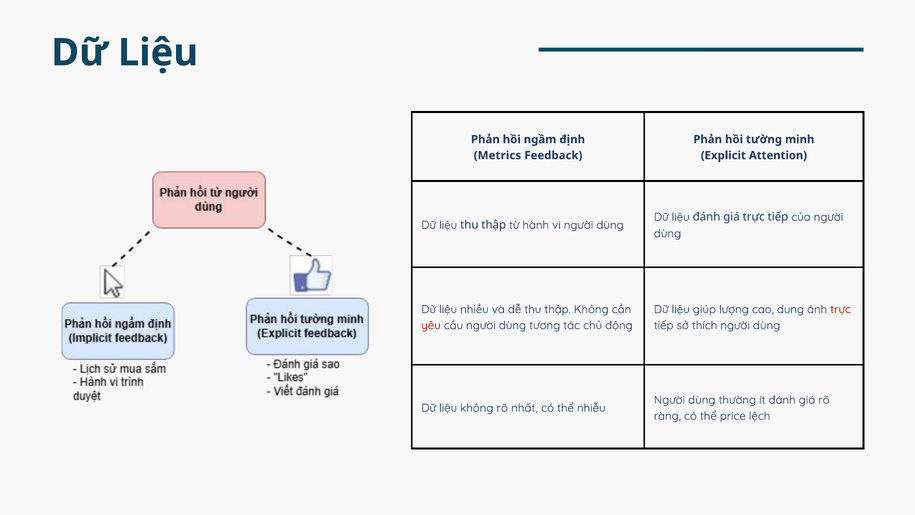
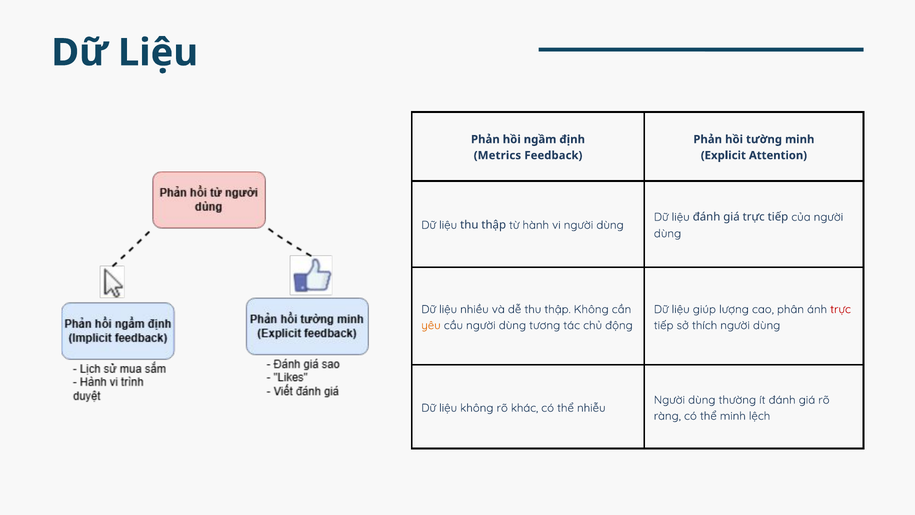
dung: dung -> phân
yêu colour: red -> orange
nhất: nhất -> khác
thể price: price -> minh
